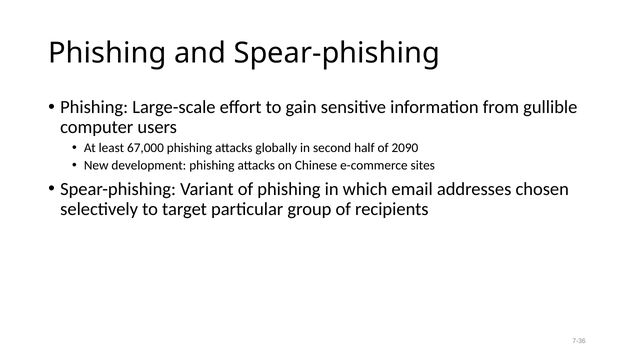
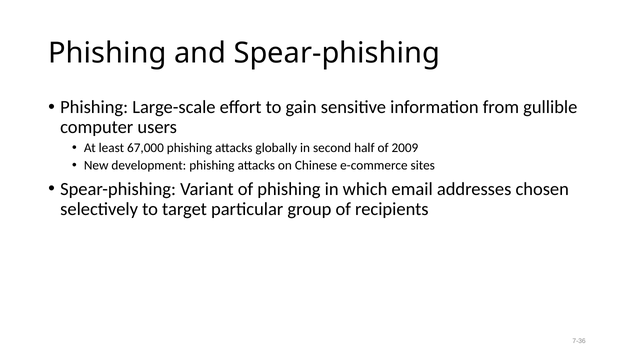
2090: 2090 -> 2009
